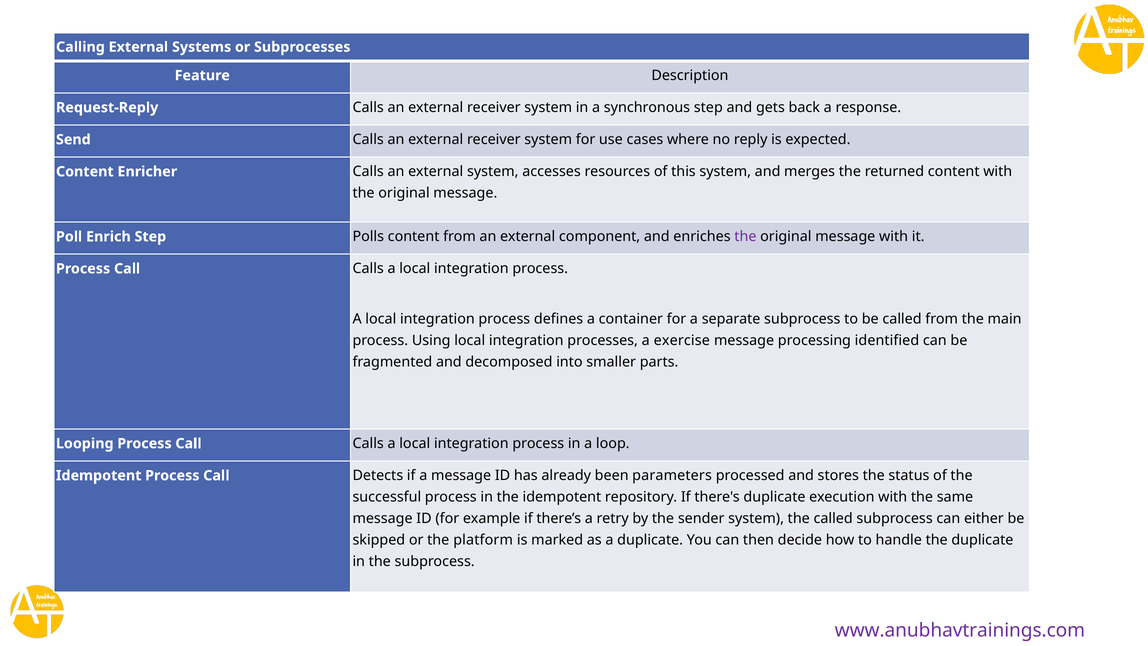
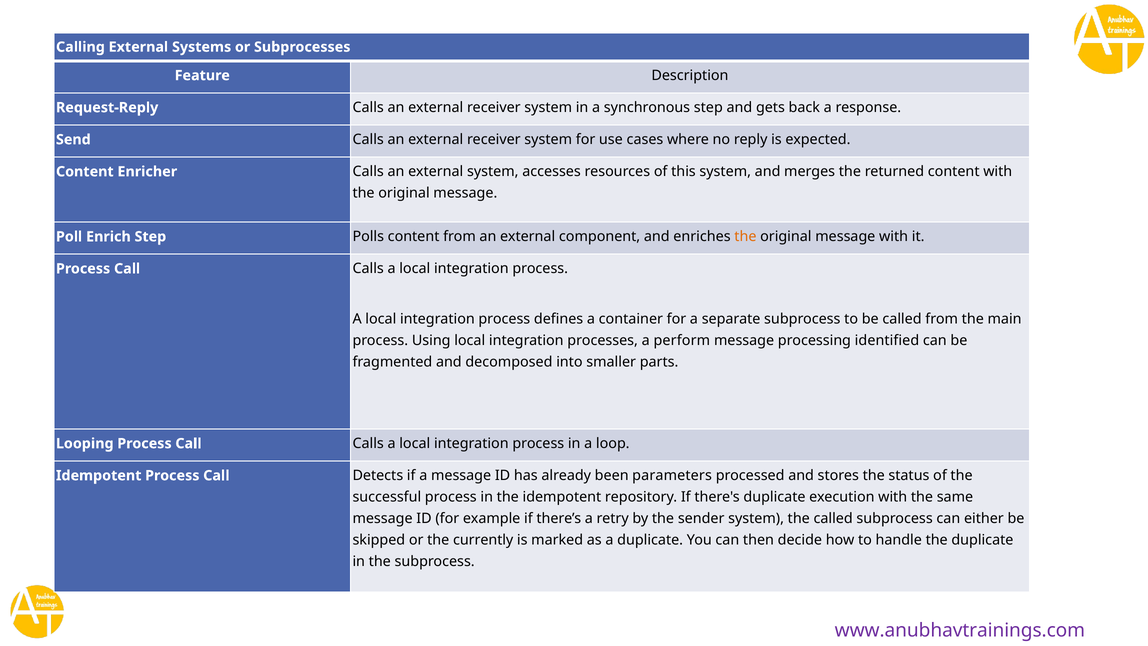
the at (745, 237) colour: purple -> orange
exercise: exercise -> perform
platform: platform -> currently
